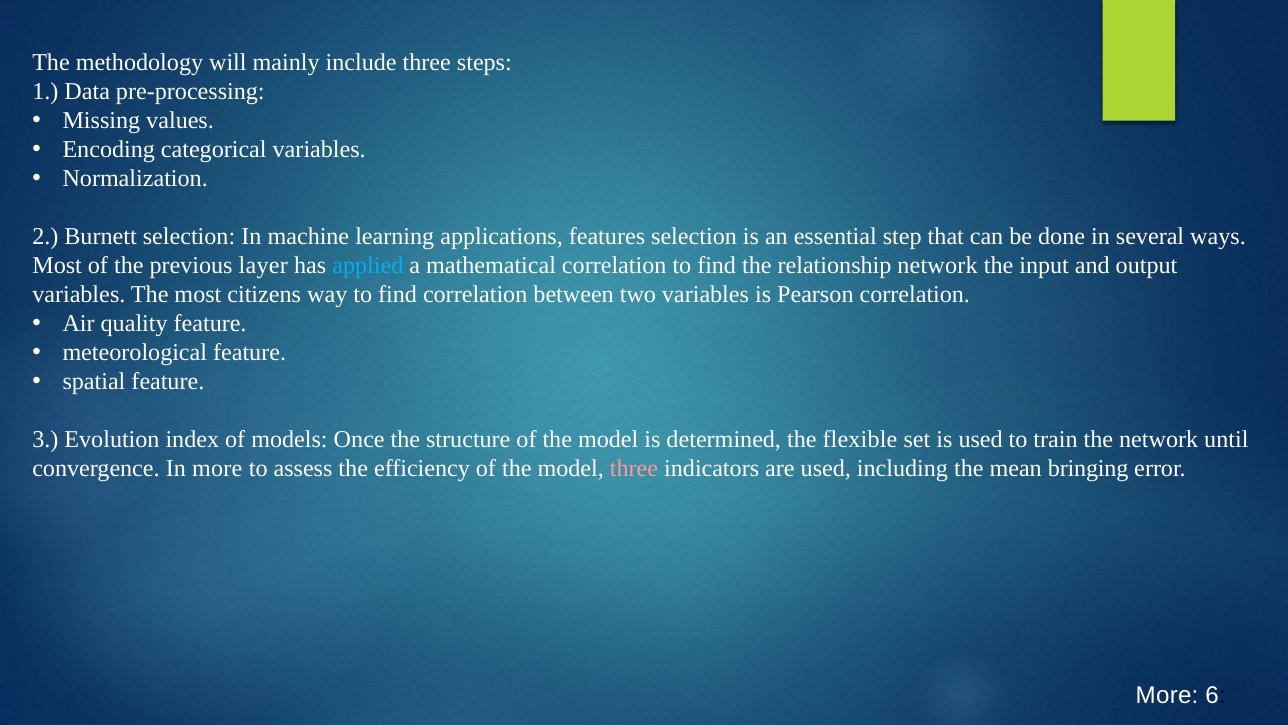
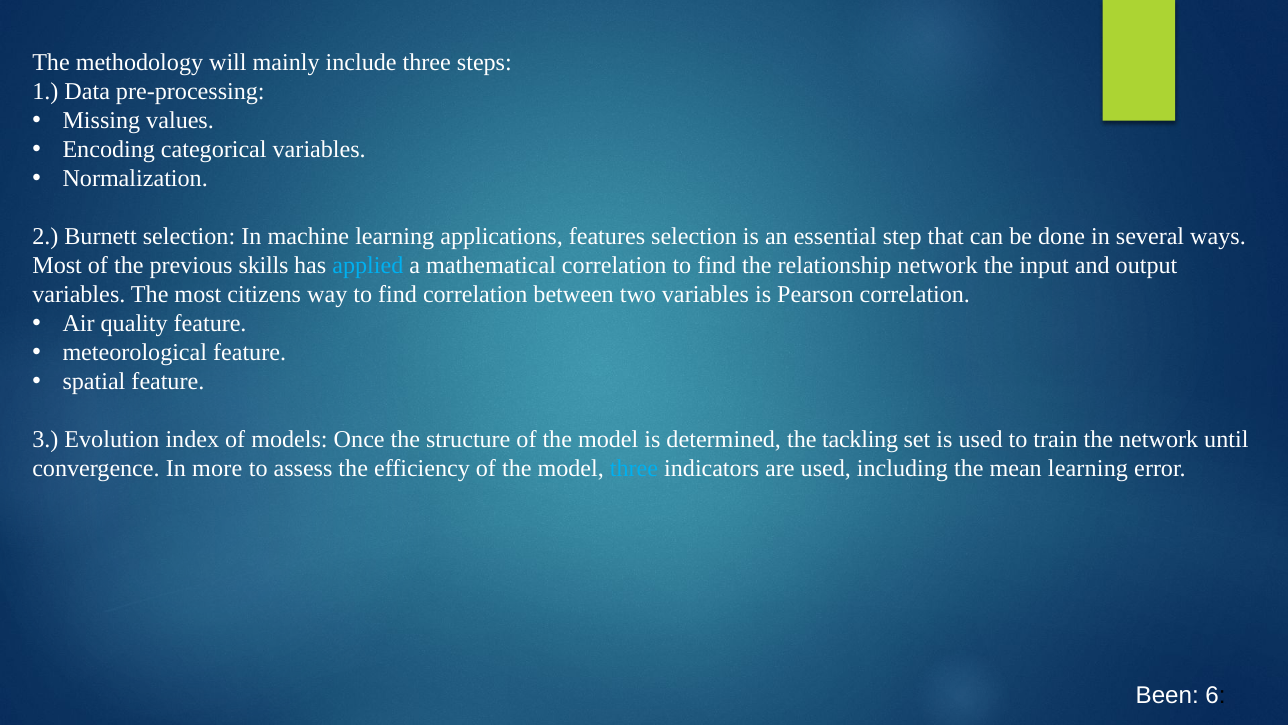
layer: layer -> skills
flexible: flexible -> tackling
three at (634, 468) colour: pink -> light blue
mean bringing: bringing -> learning
More at (1167, 695): More -> Been
